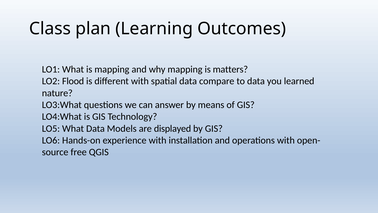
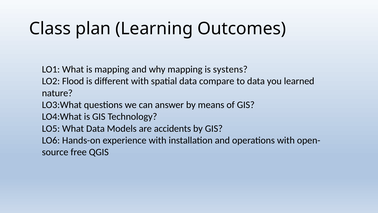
matters: matters -> systens
displayed: displayed -> accidents
